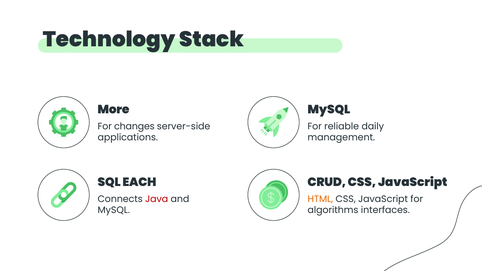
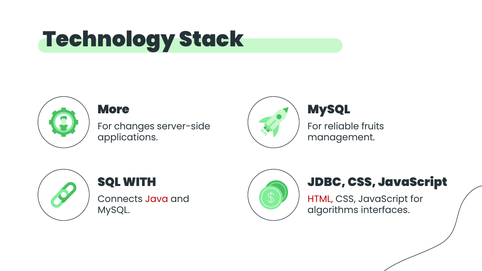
daily: daily -> fruits
EACH: EACH -> WITH
CRUD: CRUD -> JDBC
HTML colour: orange -> red
